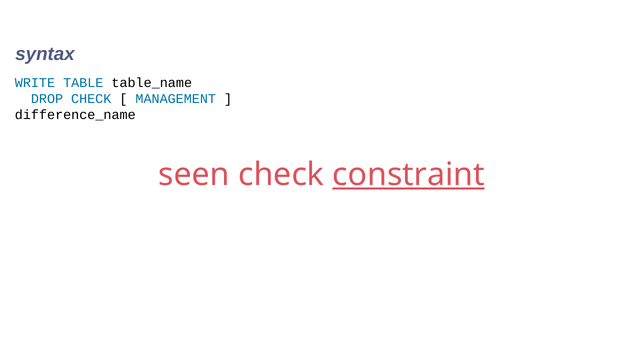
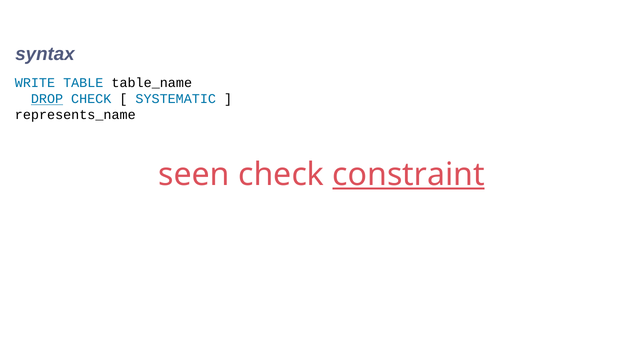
DROP underline: none -> present
MANAGEMENT: MANAGEMENT -> SYSTEMATIC
difference_name: difference_name -> represents_name
